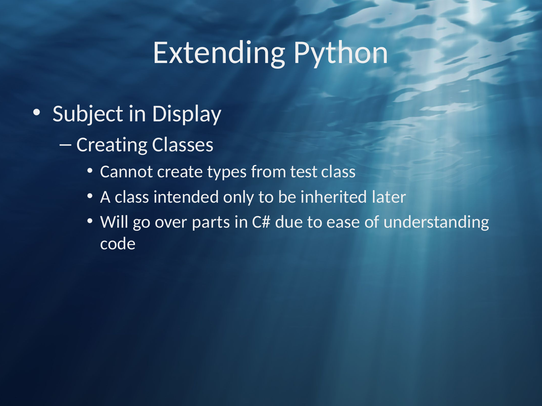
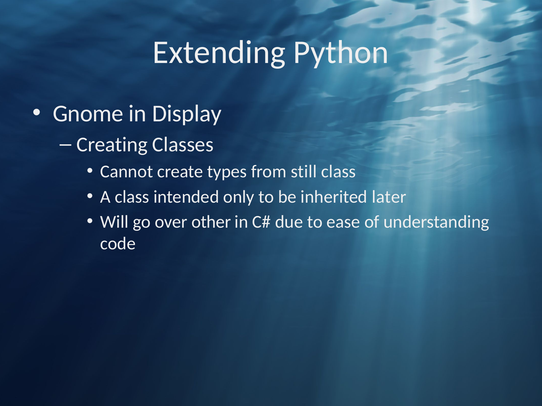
Subject: Subject -> Gnome
test: test -> still
parts: parts -> other
